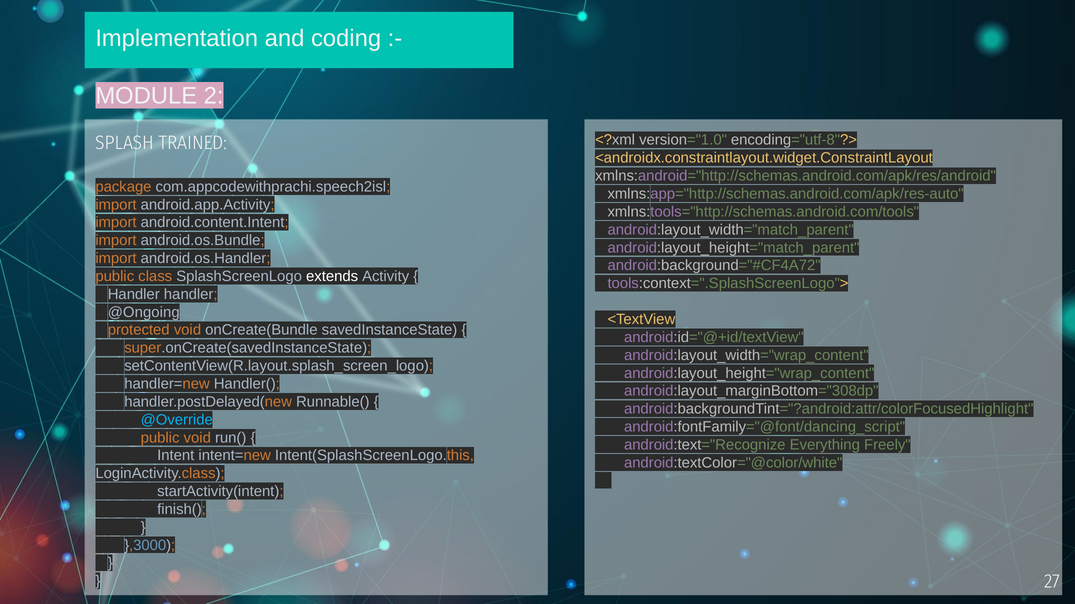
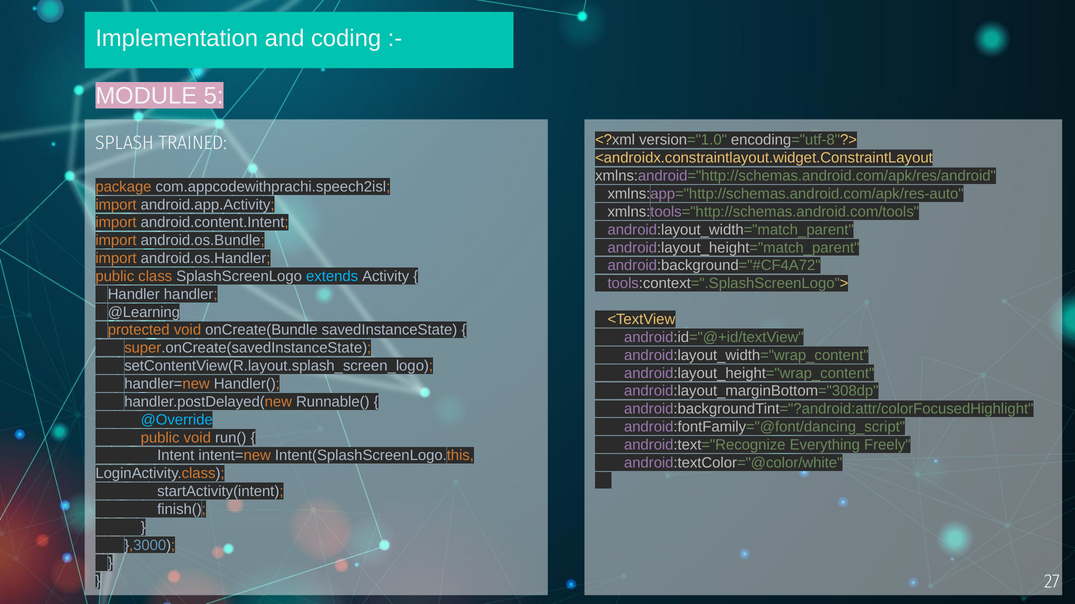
2: 2 -> 5
extends colour: white -> light blue
@Ongoing: @Ongoing -> @Learning
